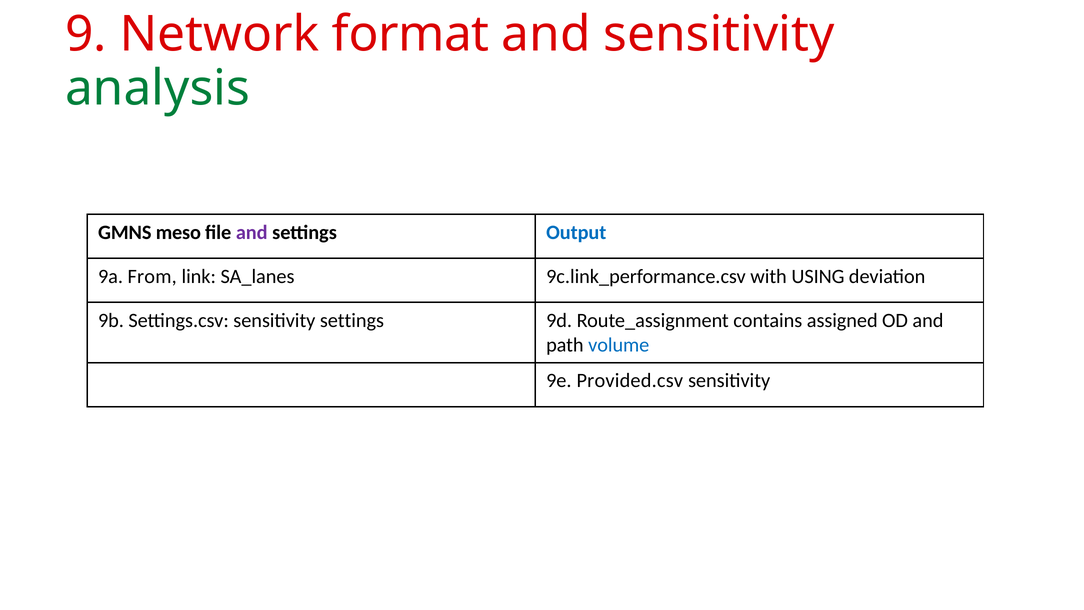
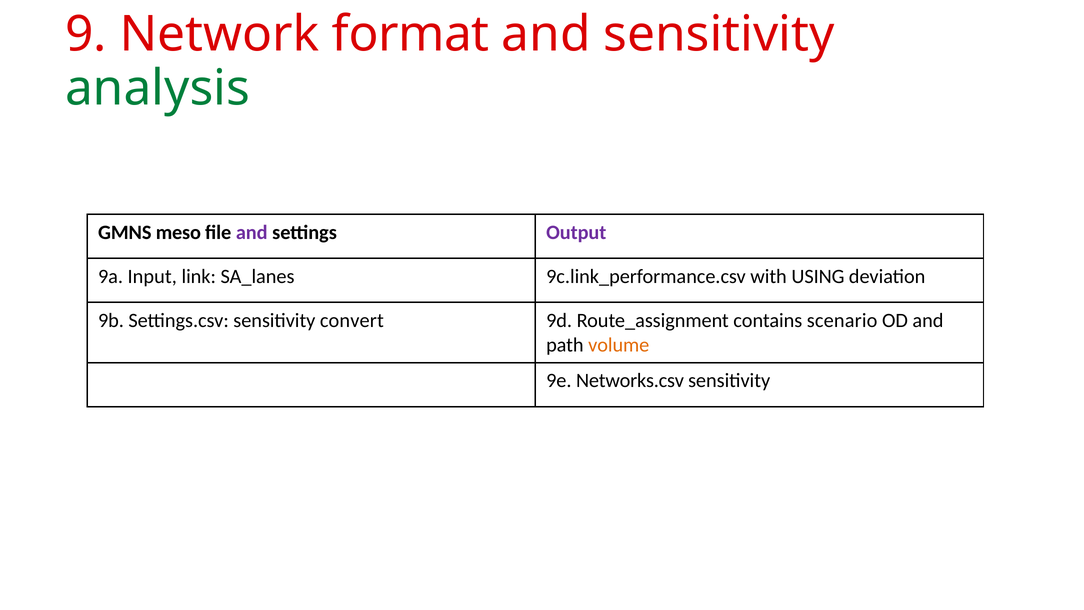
Output colour: blue -> purple
From: From -> Input
sensitivity settings: settings -> convert
assigned: assigned -> scenario
volume colour: blue -> orange
Provided.csv: Provided.csv -> Networks.csv
